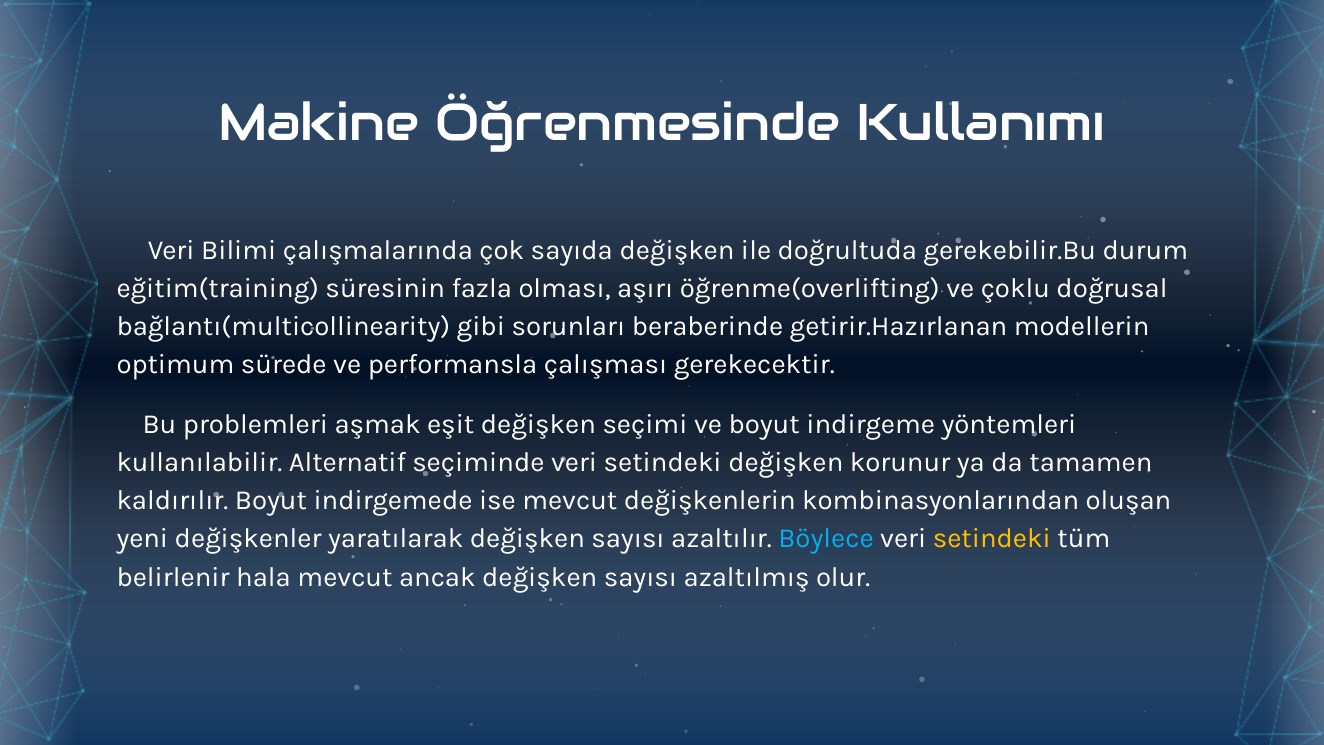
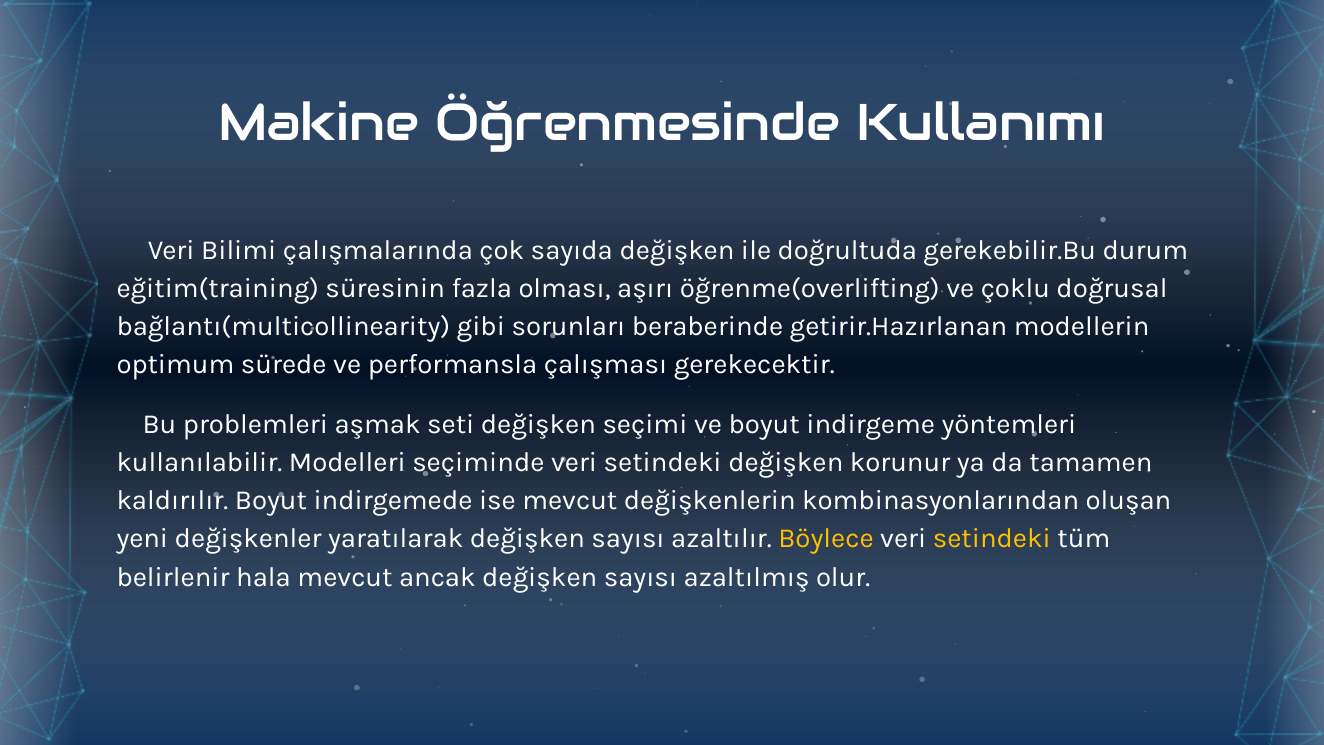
eşit: eşit -> seti
Alternatif: Alternatif -> Modelleri
Böylece colour: light blue -> yellow
